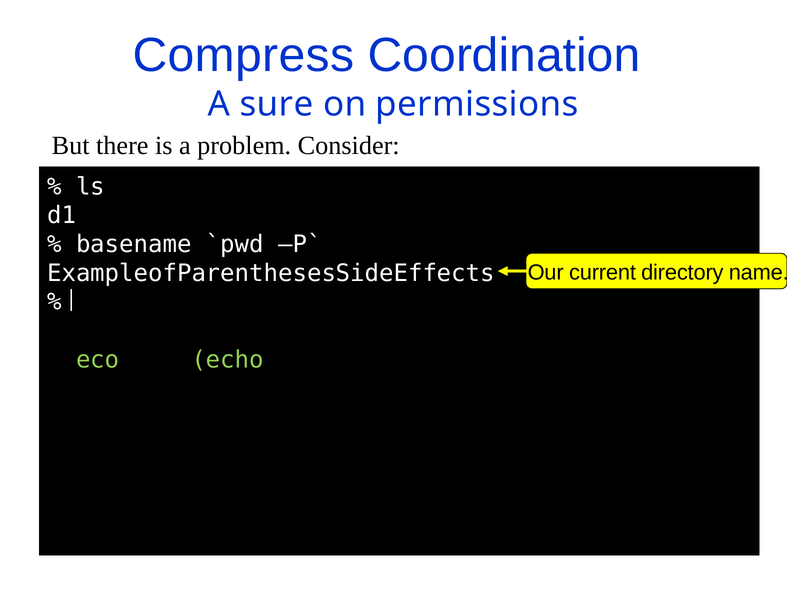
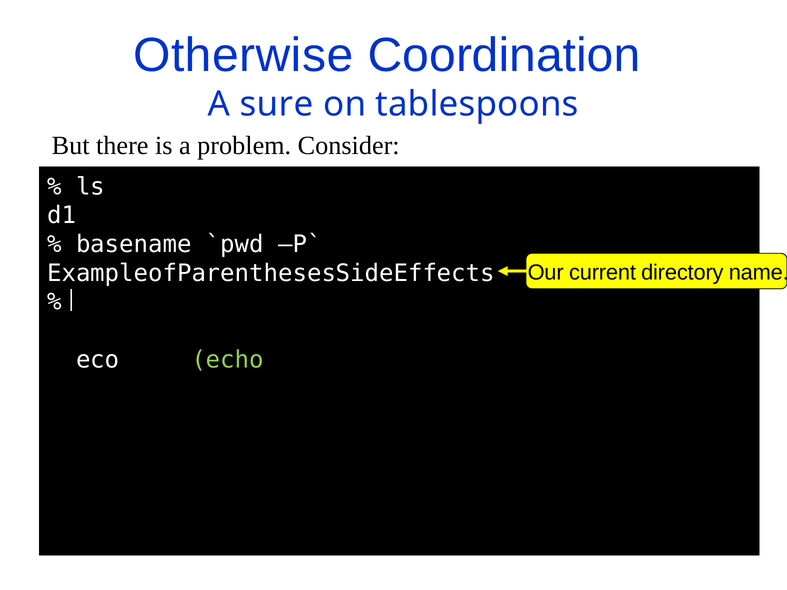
Compress: Compress -> Otherwise
permissions: permissions -> tablespoons
eco at (98, 360) colour: light green -> white
